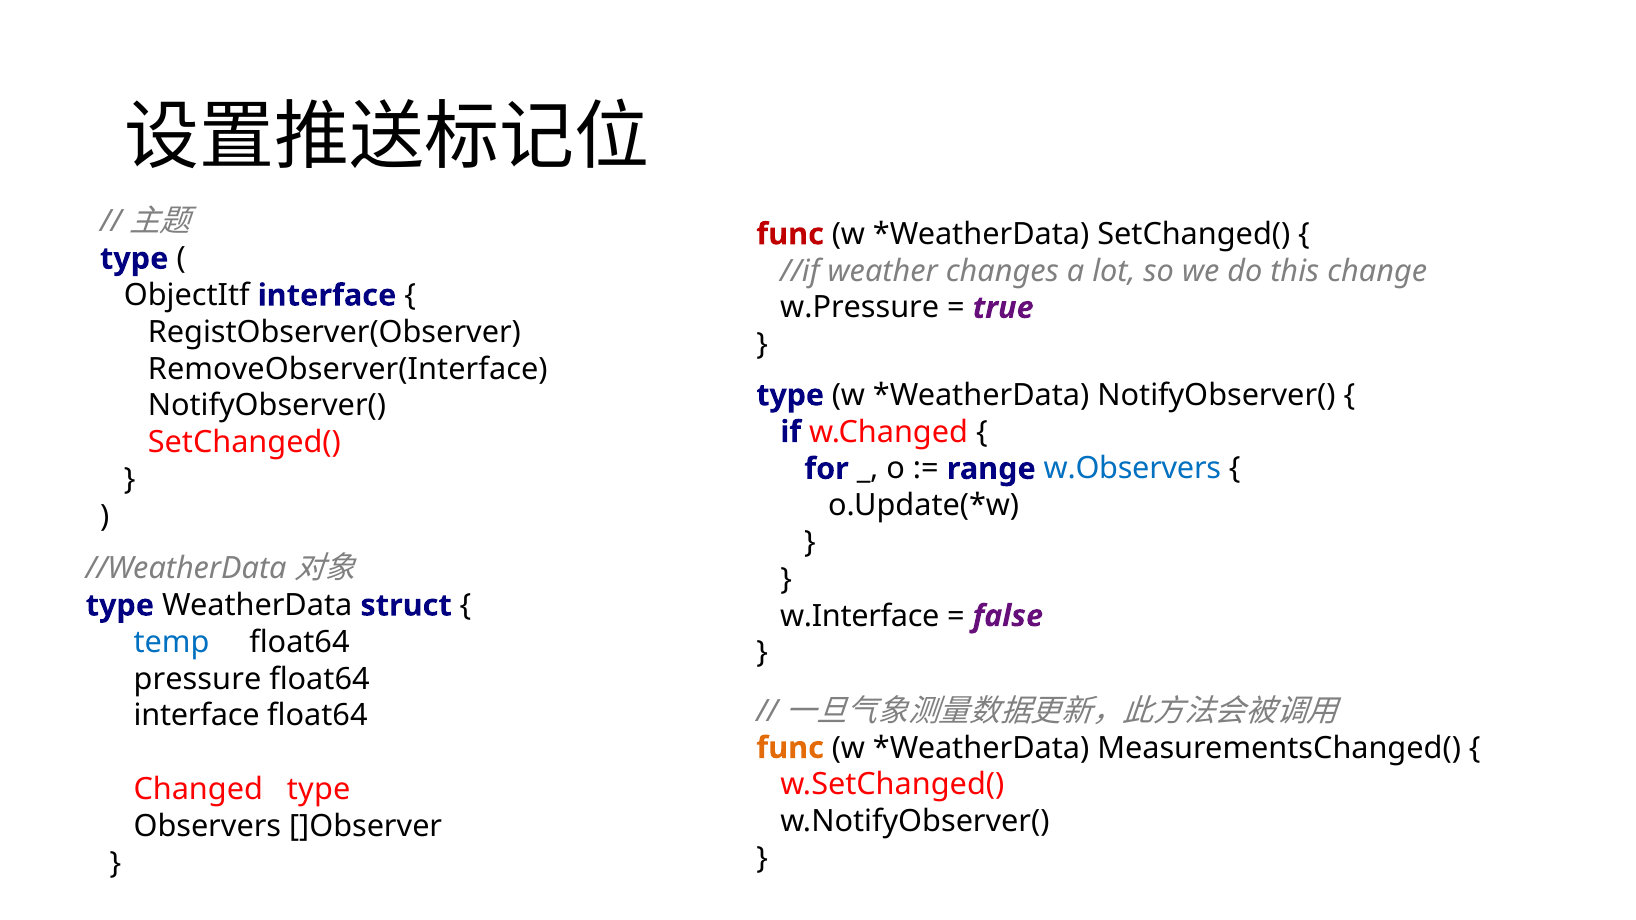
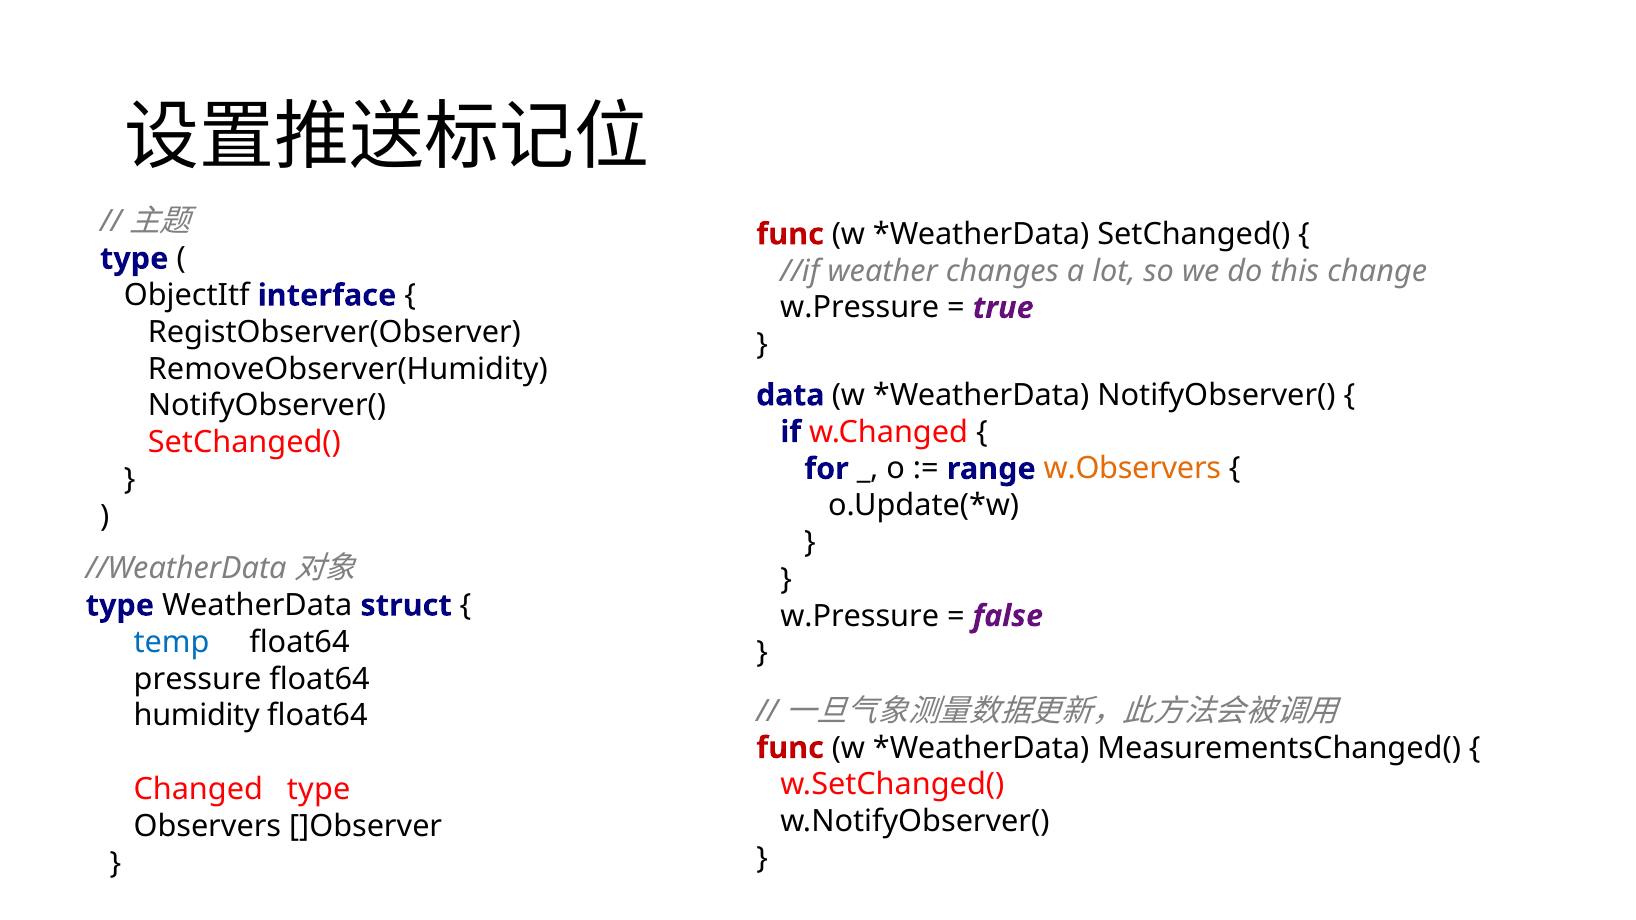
RemoveObserver(Interface: RemoveObserver(Interface -> RemoveObserver(Humidity
type at (790, 395): type -> data
w.Observers colour: blue -> orange
w.Interface at (860, 616): w.Interface -> w.Pressure
interface at (197, 716): interface -> humidity
func at (790, 748) colour: orange -> red
